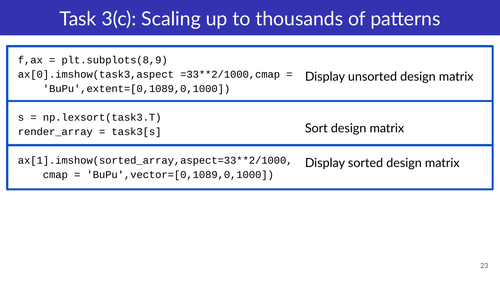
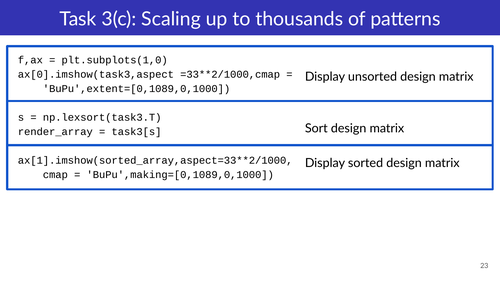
plt.subplots(8,9: plt.subplots(8,9 -> plt.subplots(1,0
BuPu',vector=[0,1089,0,1000: BuPu',vector=[0,1089,0,1000 -> BuPu',making=[0,1089,0,1000
